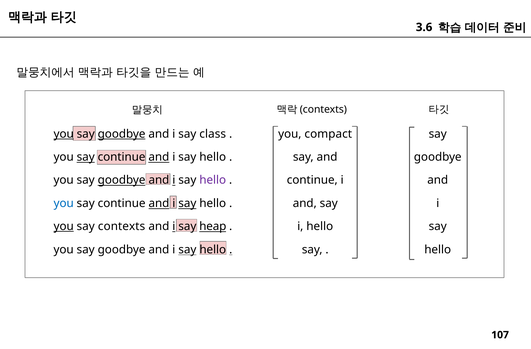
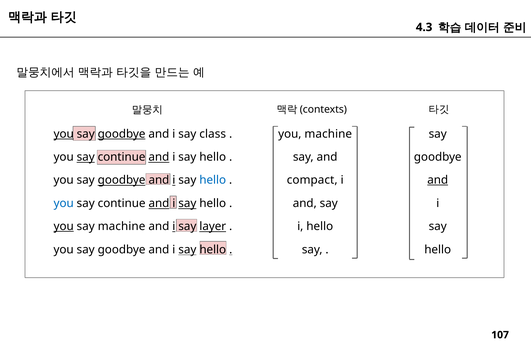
3.6: 3.6 -> 4.3
you compact: compact -> machine
hello at (213, 180) colour: purple -> blue
continue at (312, 180): continue -> compact
and at (438, 180) underline: none -> present
say contexts: contexts -> machine
heap: heap -> layer
